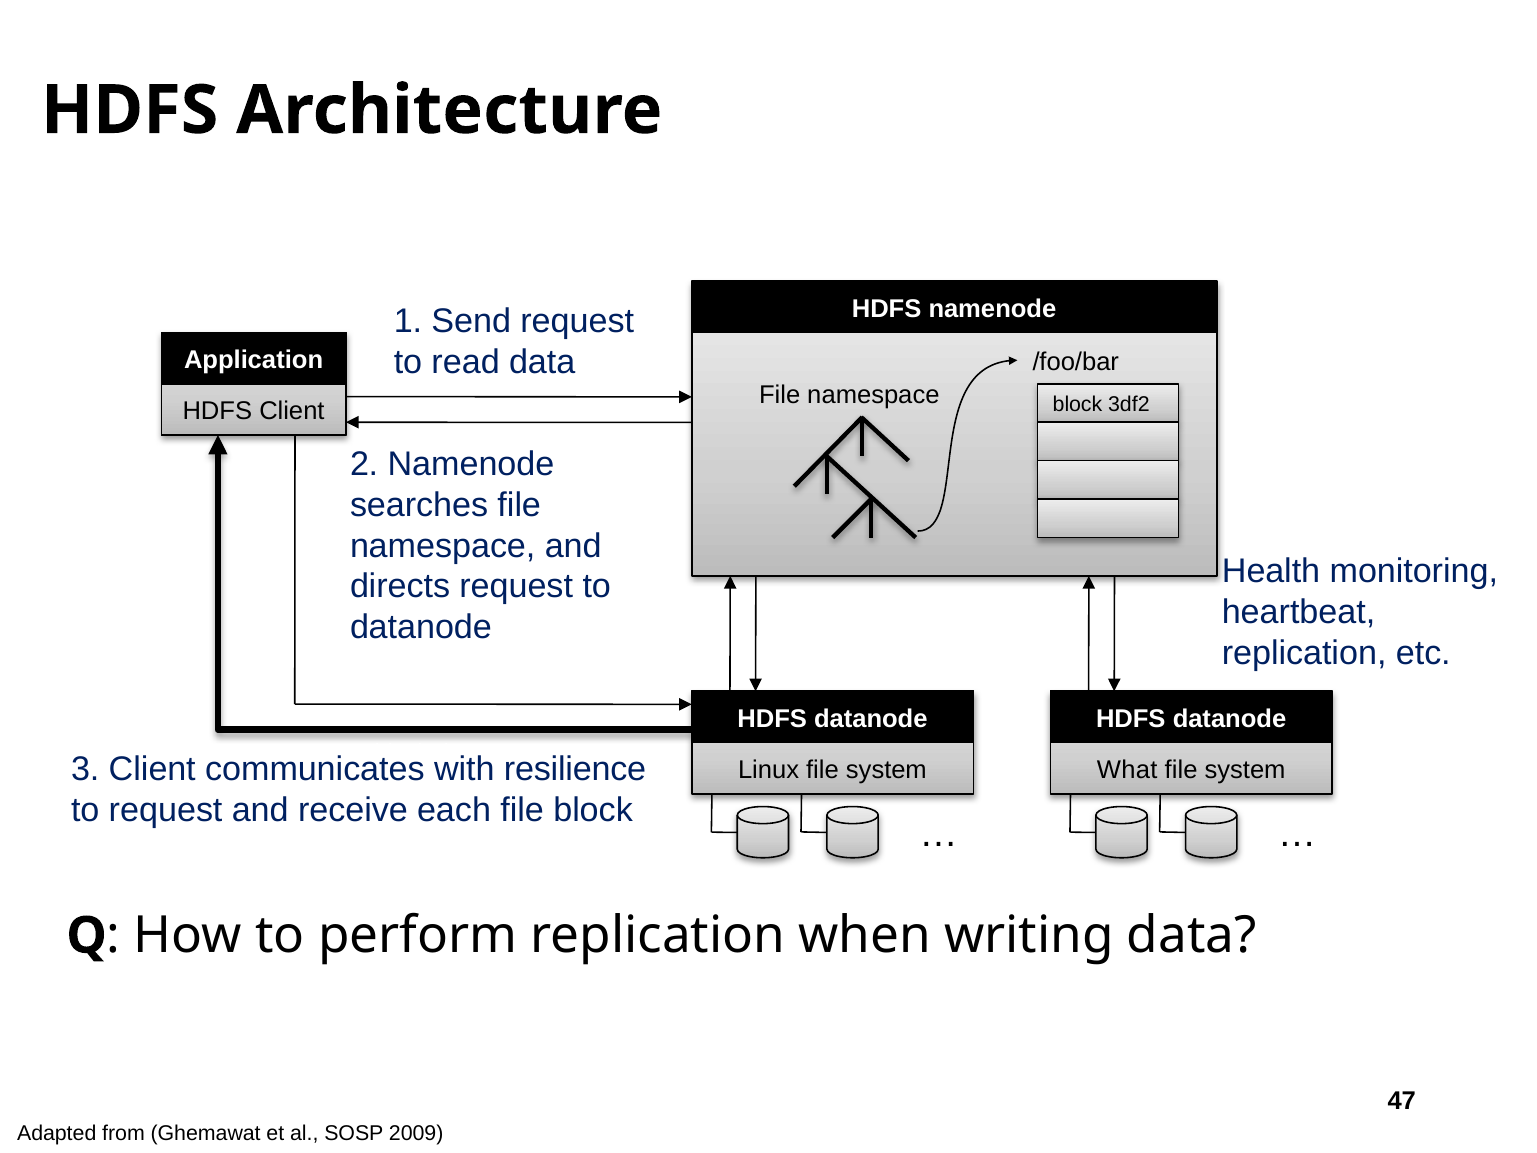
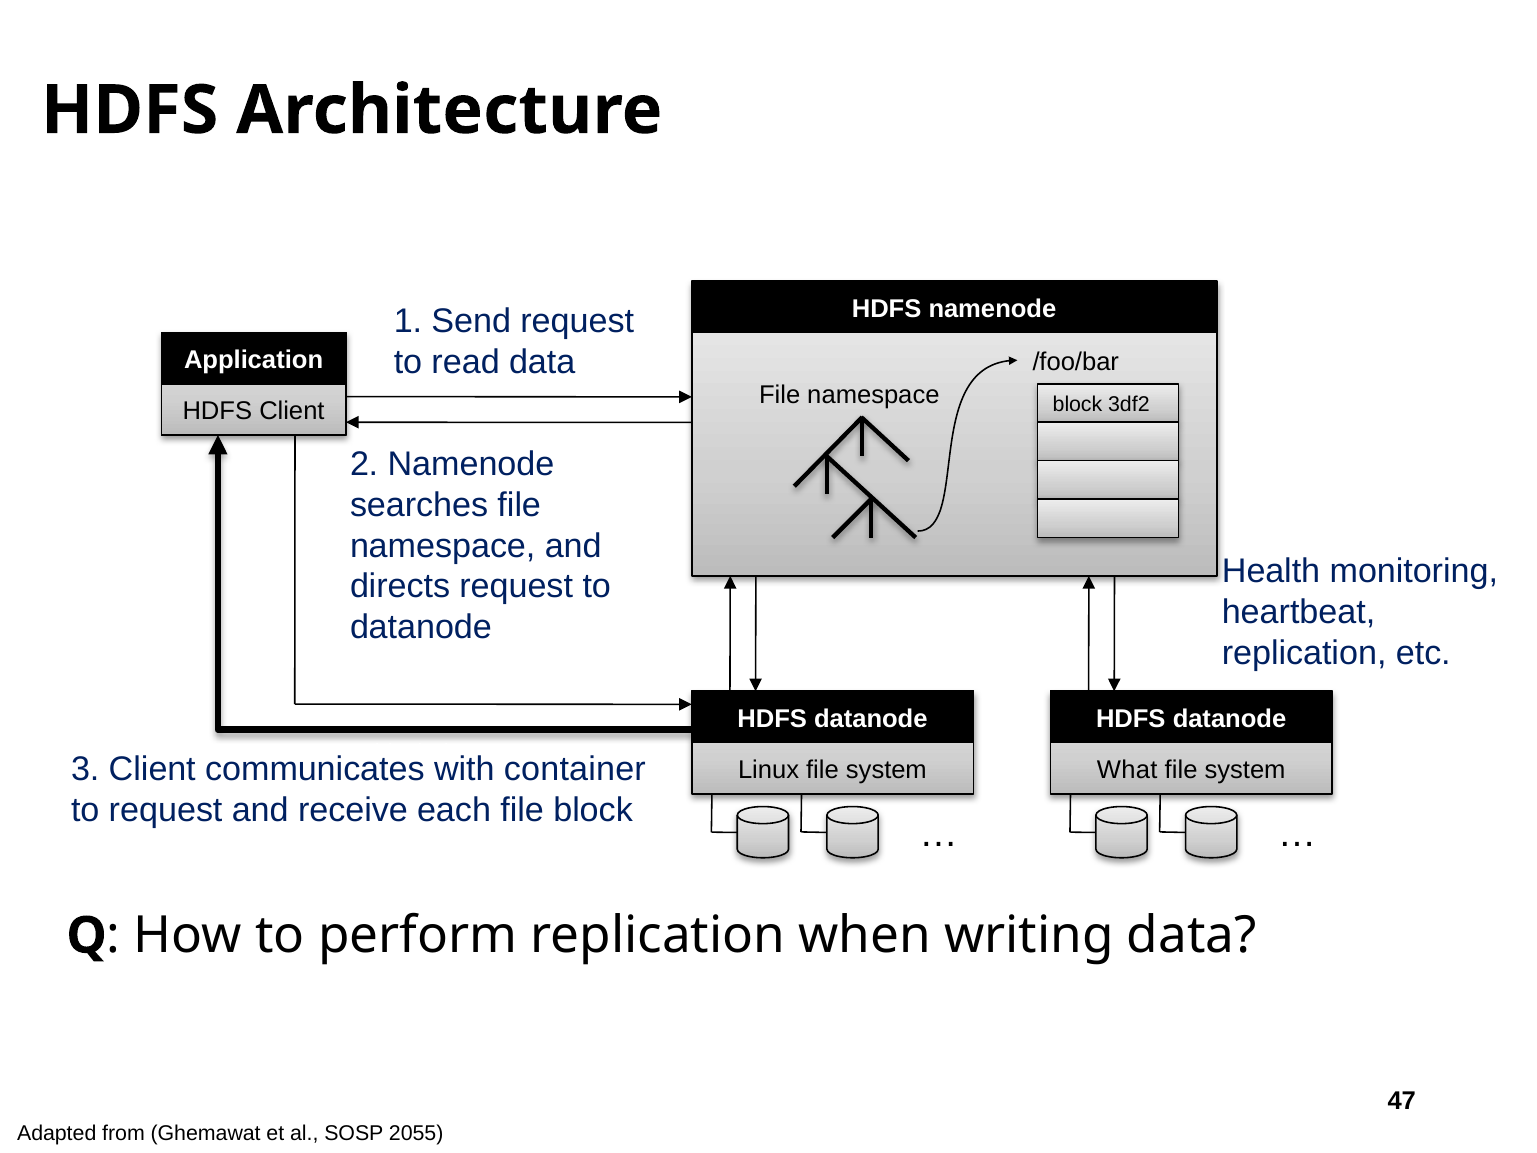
resilience: resilience -> container
2009: 2009 -> 2055
